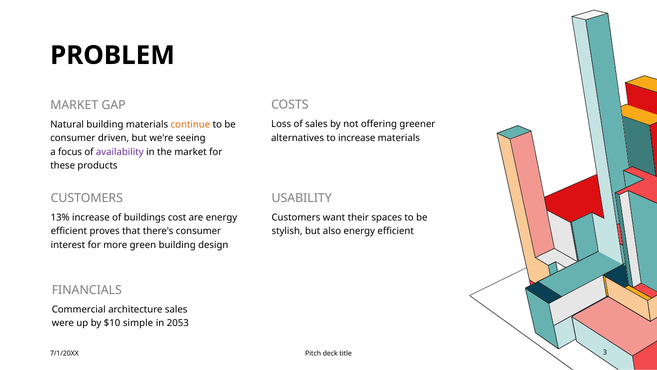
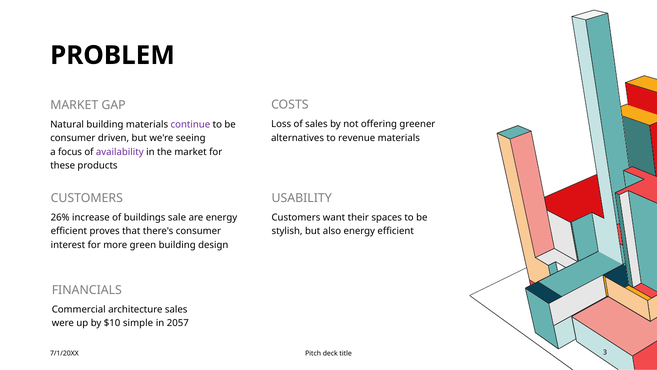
continue colour: orange -> purple
to increase: increase -> revenue
13%: 13% -> 26%
cost: cost -> sale
2053: 2053 -> 2057
